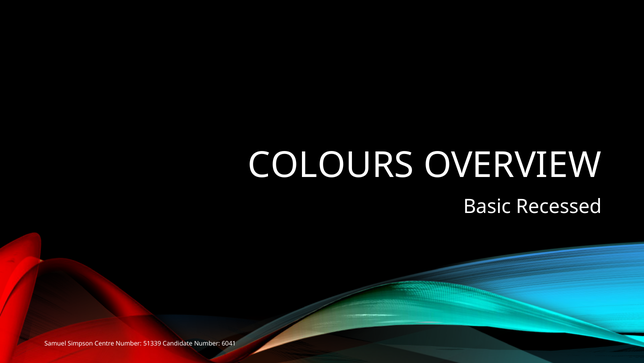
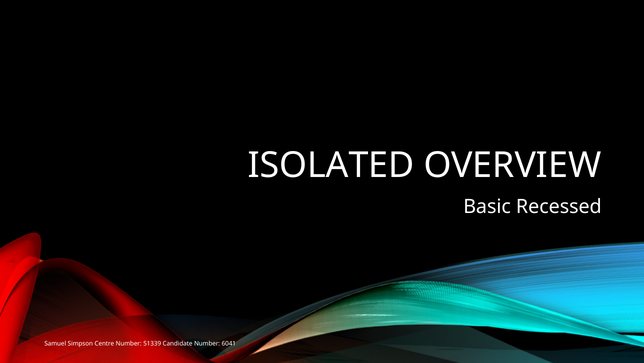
COLOURS: COLOURS -> ISOLATED
